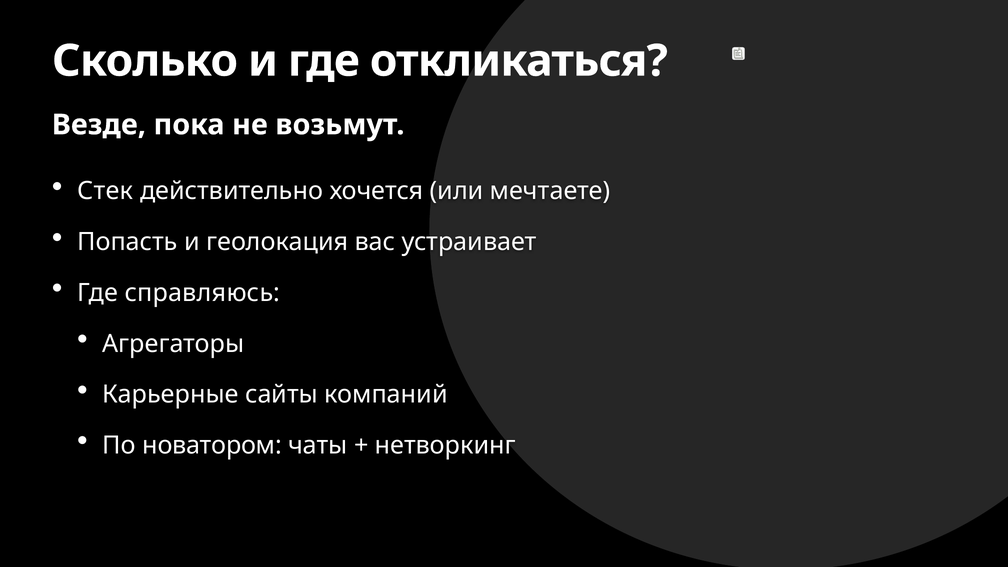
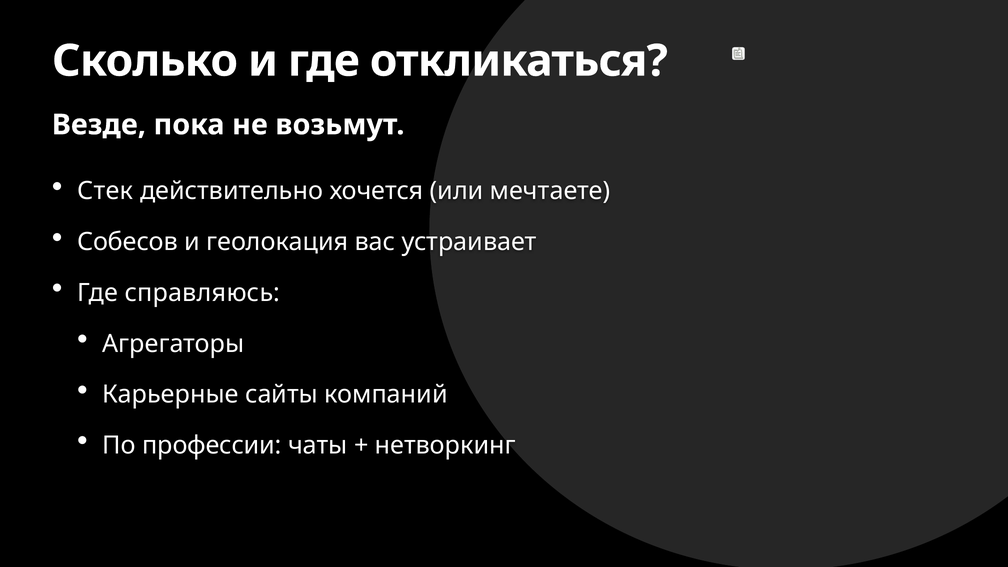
Попасть: Попасть -> Собесов
новатором: новатором -> профессии
